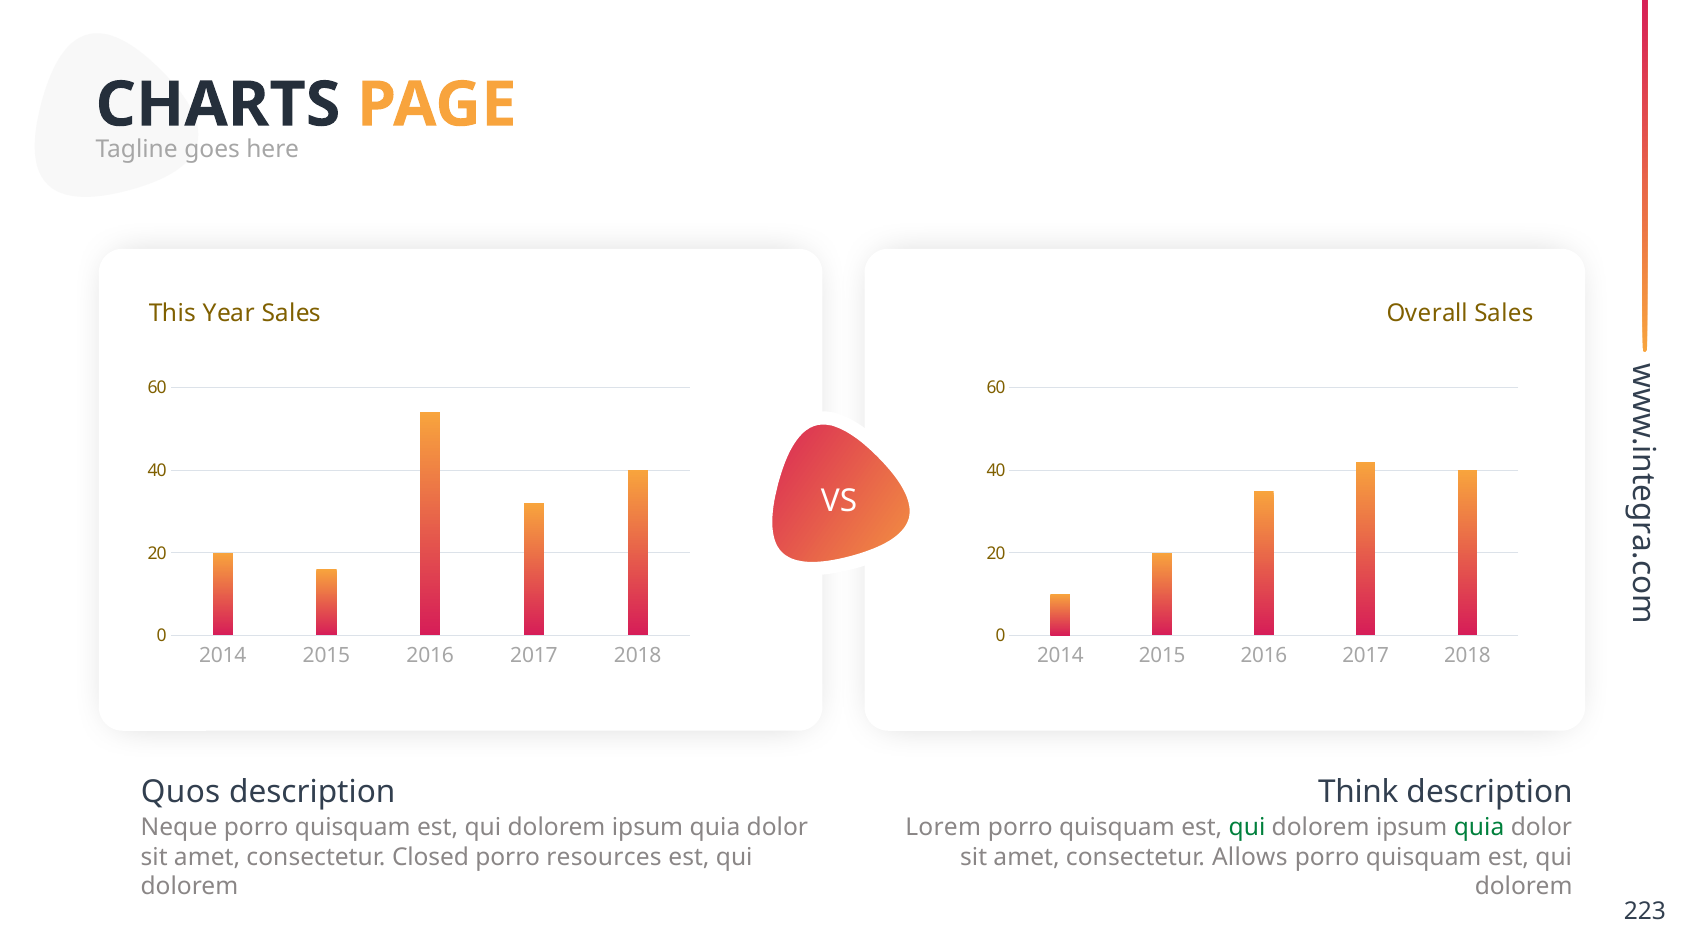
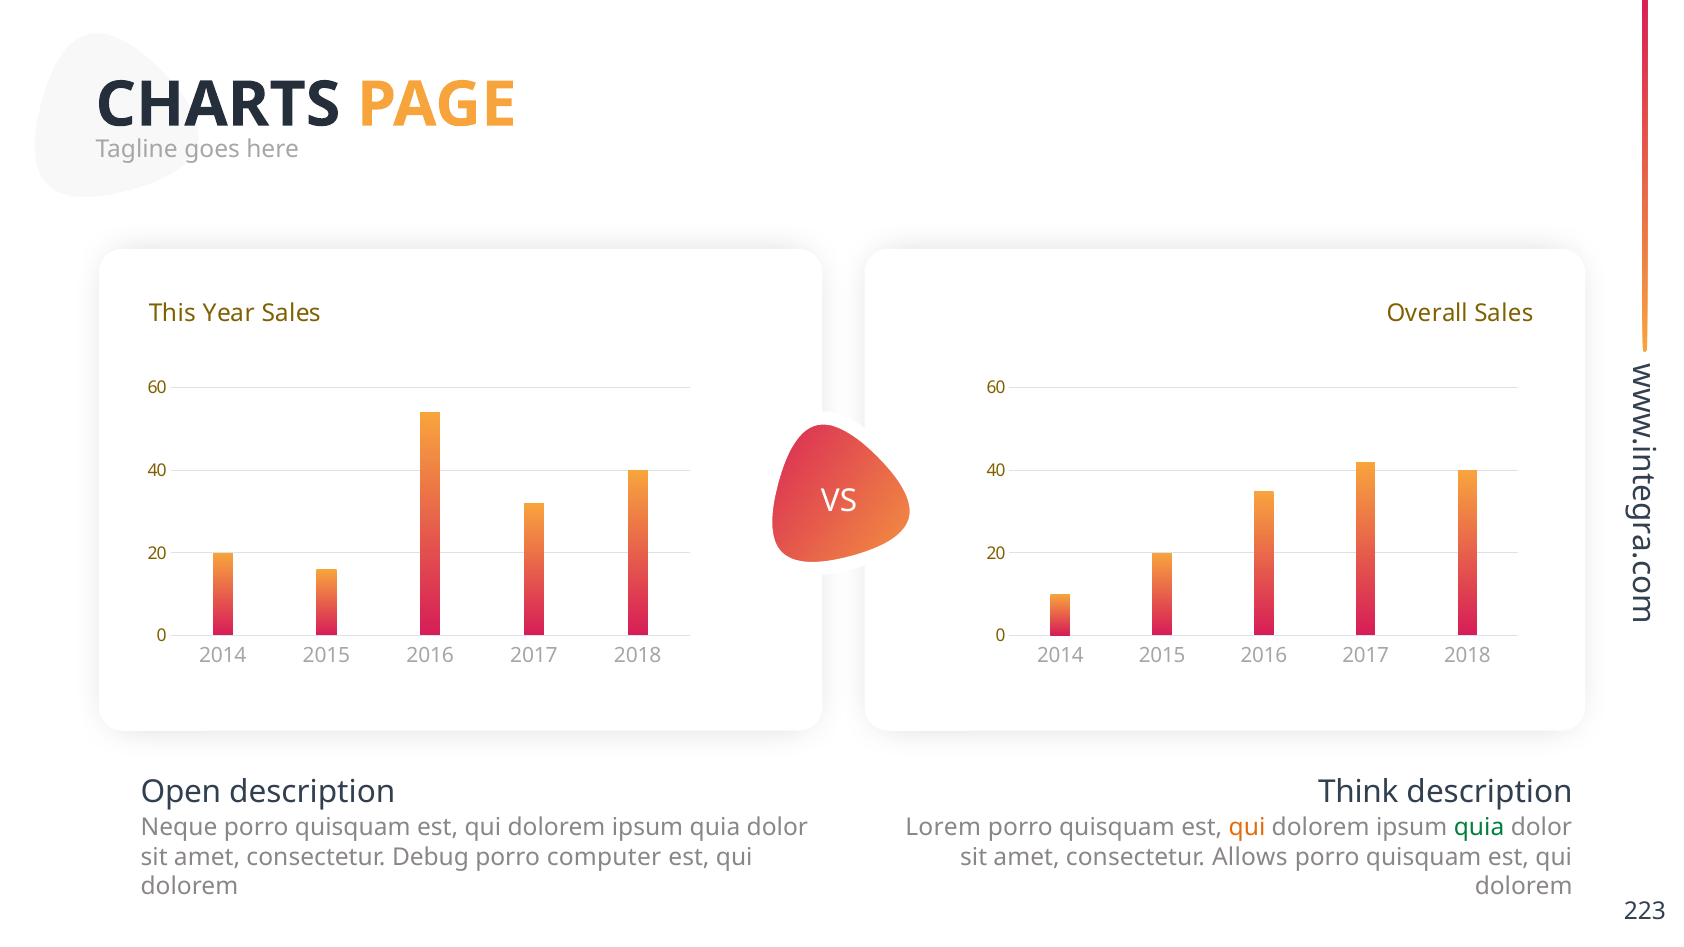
Quos: Quos -> Open
qui at (1247, 828) colour: green -> orange
Closed: Closed -> Debug
resources: resources -> computer
